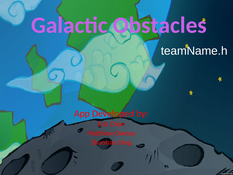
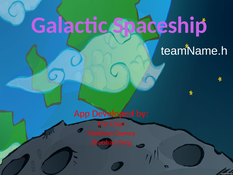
Obstacles: Obstacles -> Spaceship
